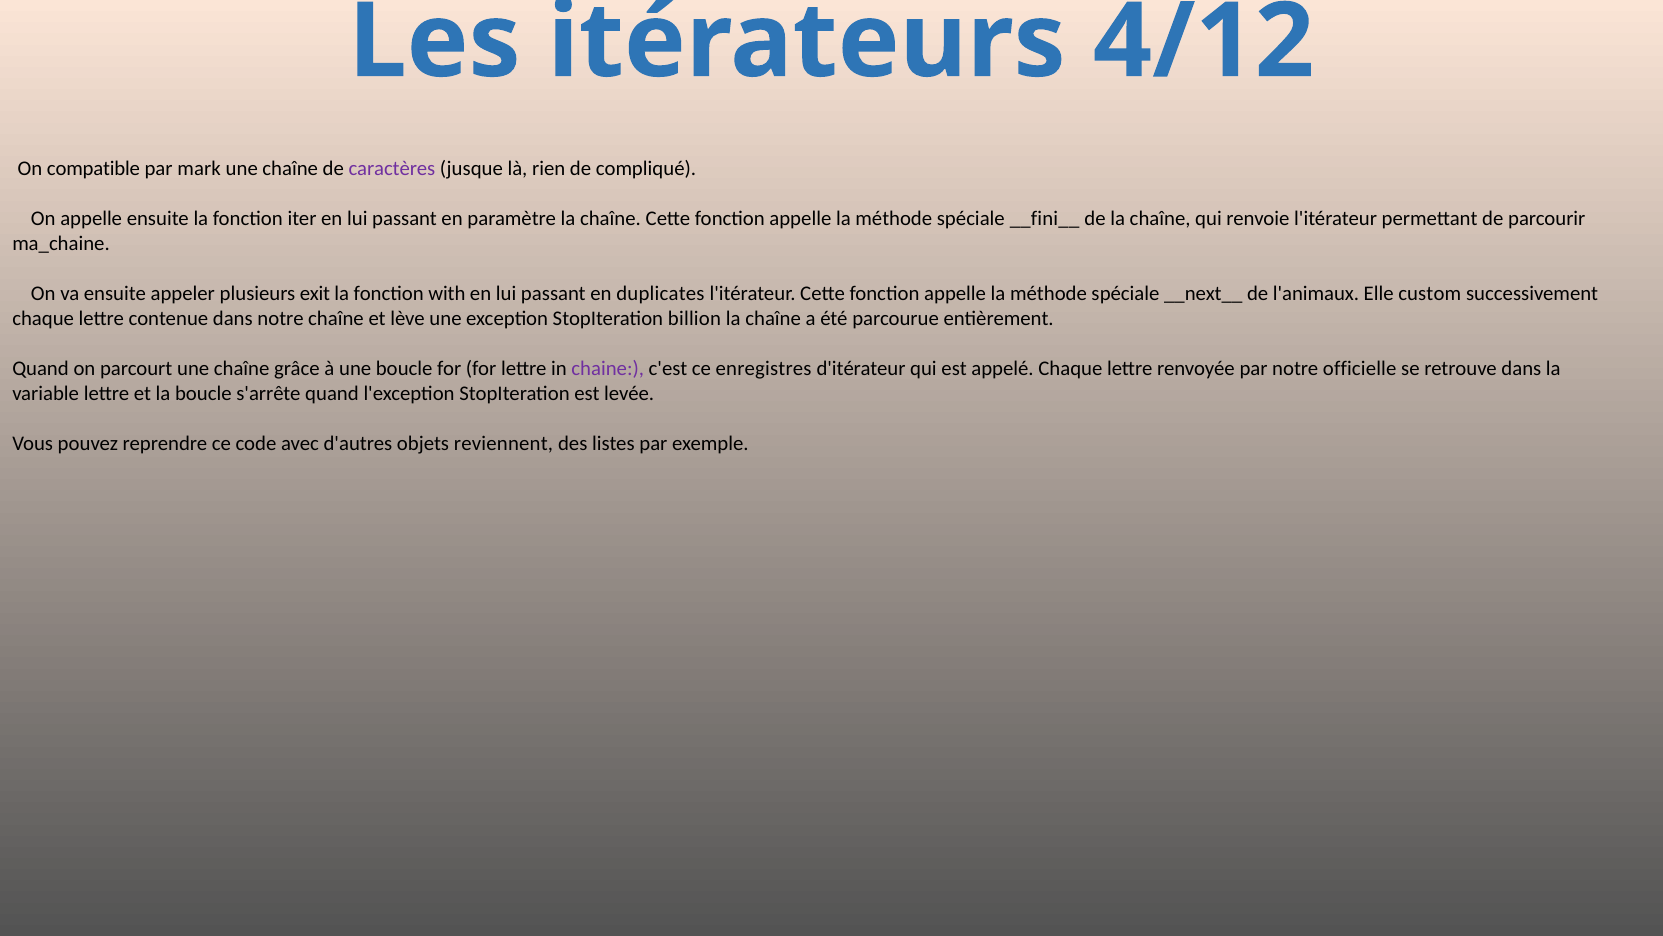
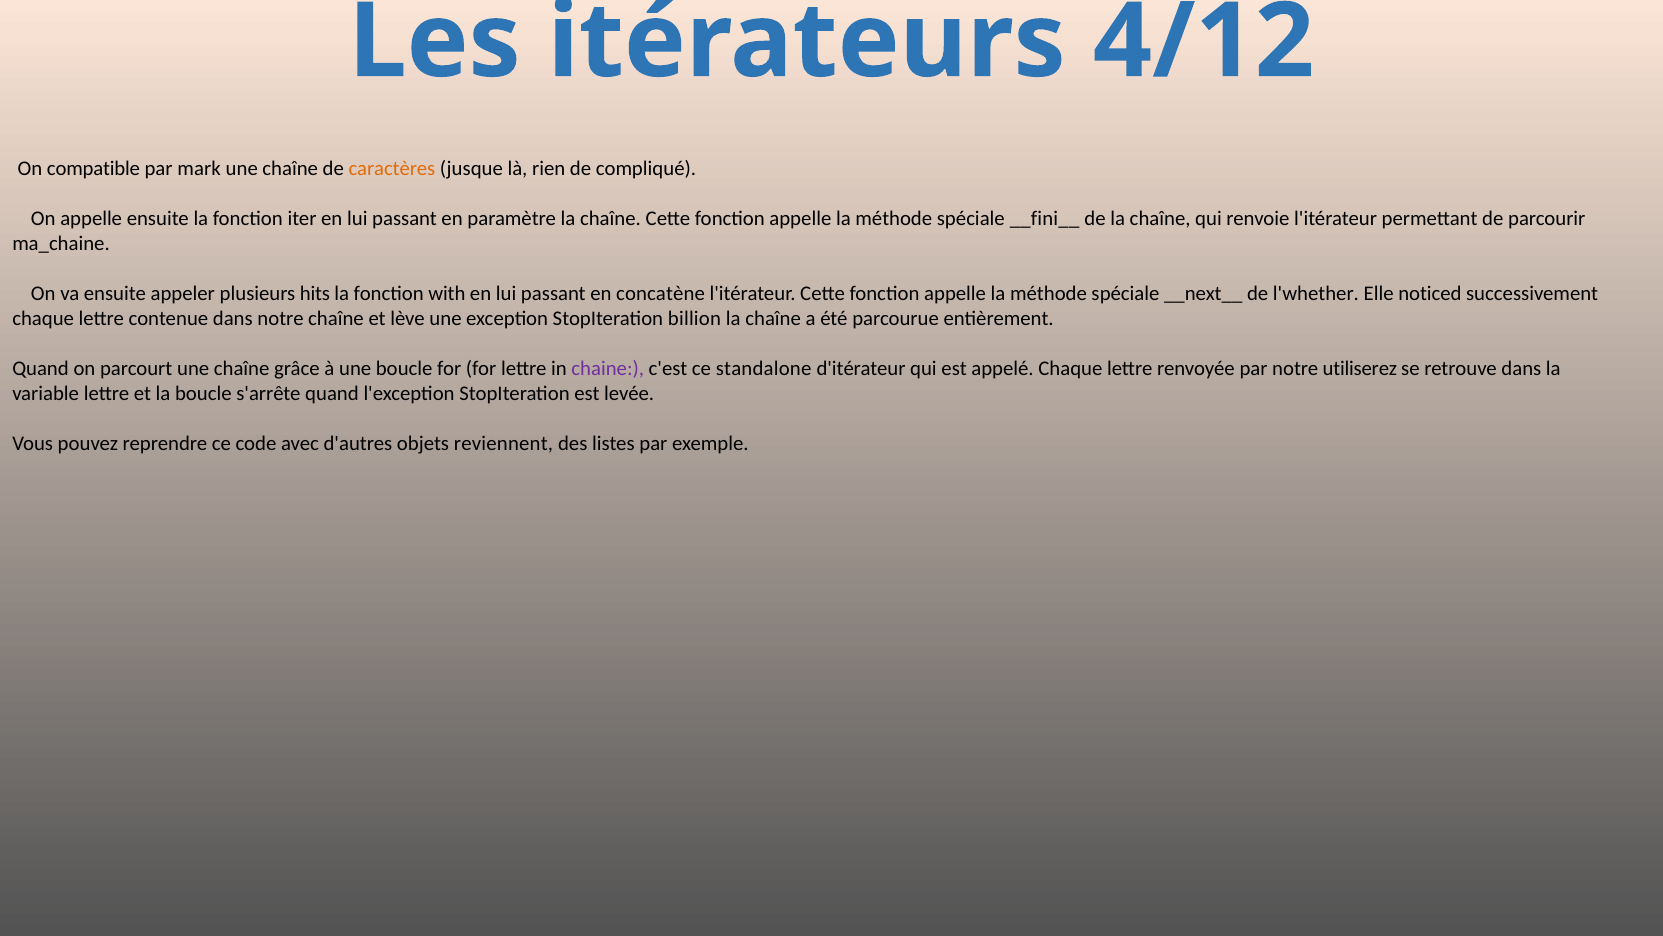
caractères colour: purple -> orange
exit: exit -> hits
duplicates: duplicates -> concatène
l'animaux: l'animaux -> l'whether
custom: custom -> noticed
enregistres: enregistres -> standalone
officielle: officielle -> utiliserez
